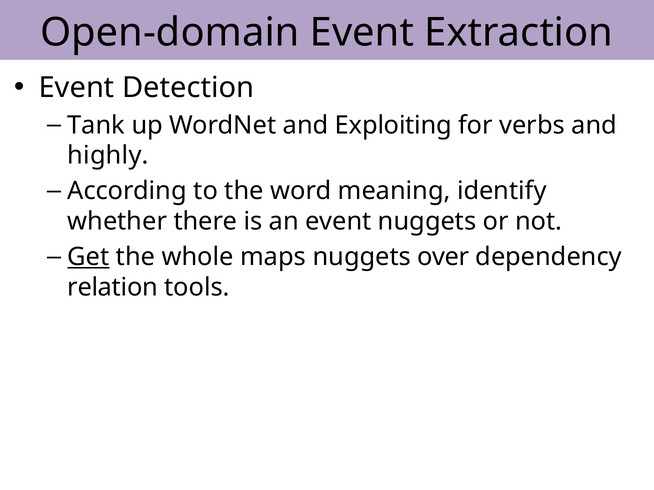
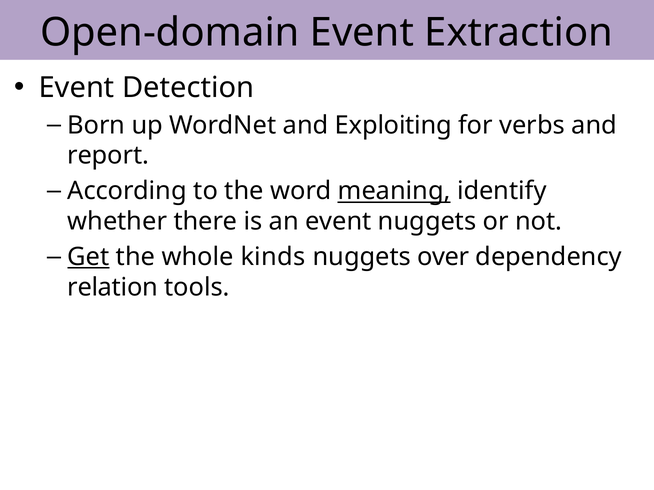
Tank: Tank -> Born
highly: highly -> report
meaning underline: none -> present
maps: maps -> kinds
